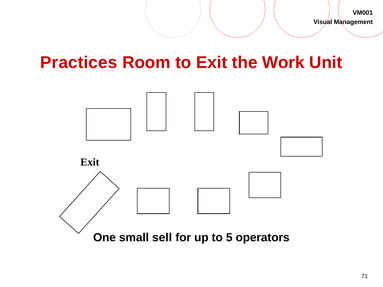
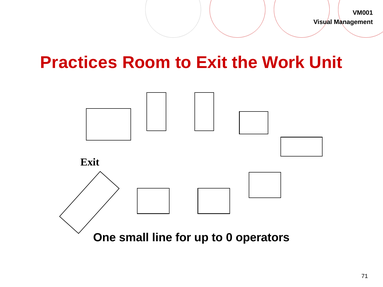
sell: sell -> line
5: 5 -> 0
